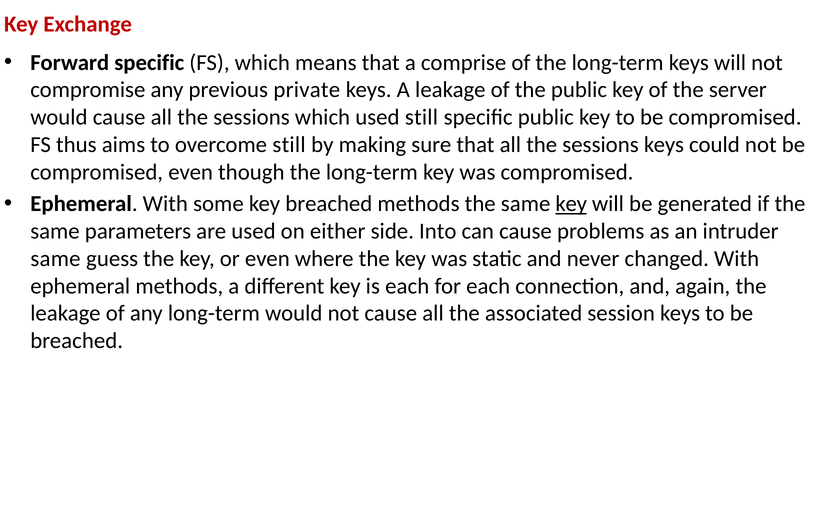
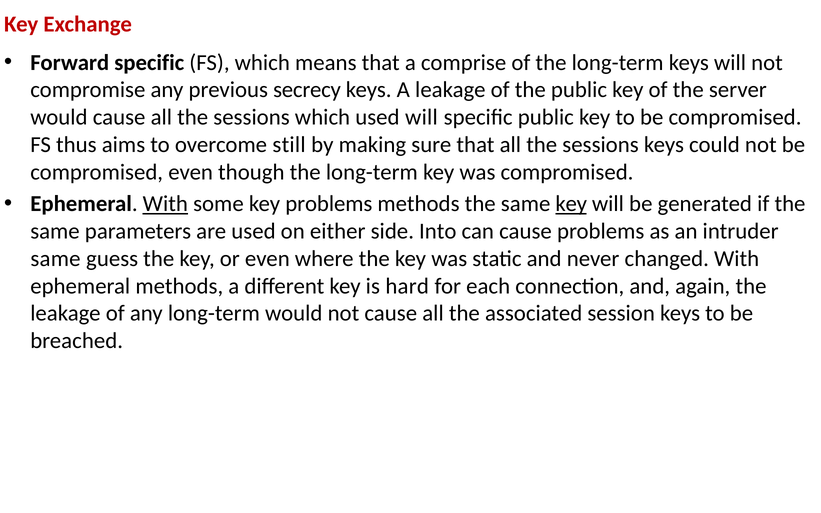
private: private -> secrecy
used still: still -> will
With at (165, 204) underline: none -> present
key breached: breached -> problems
is each: each -> hard
